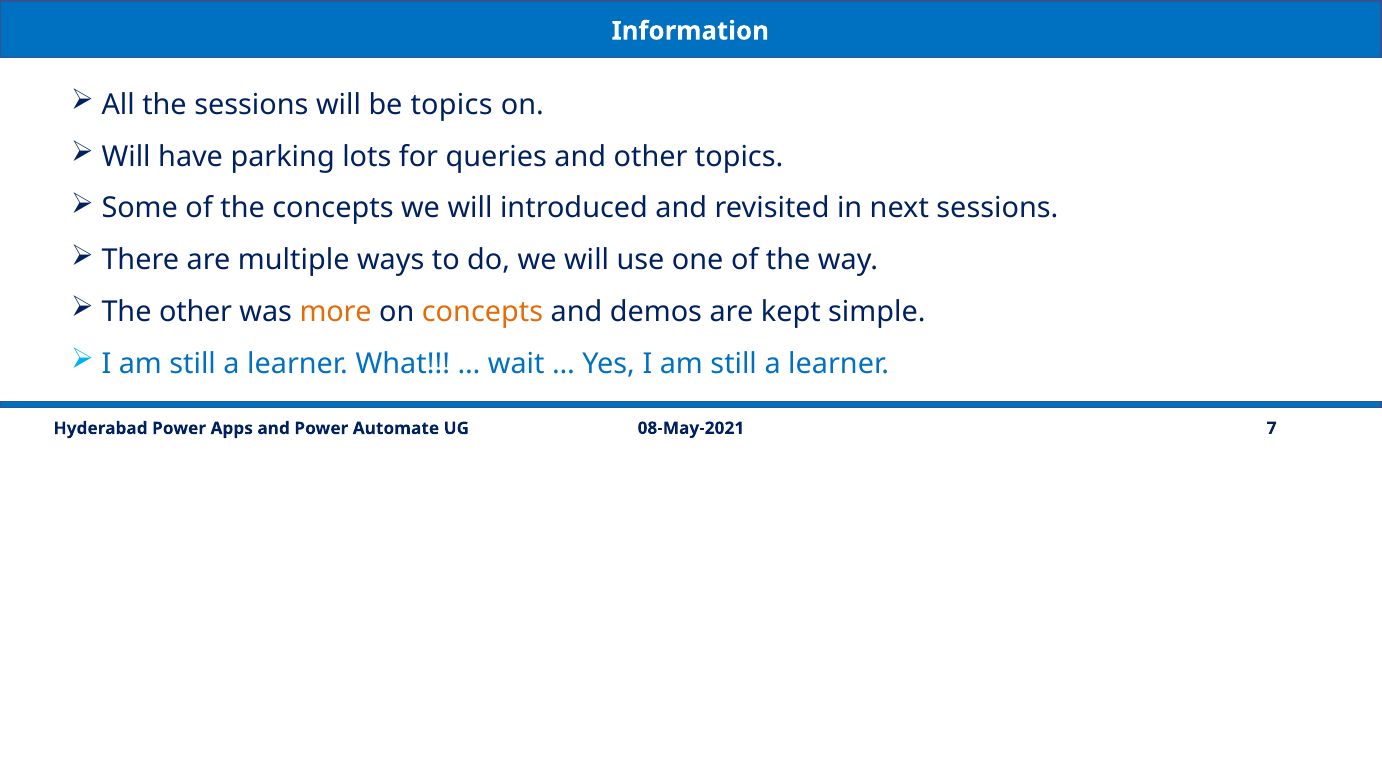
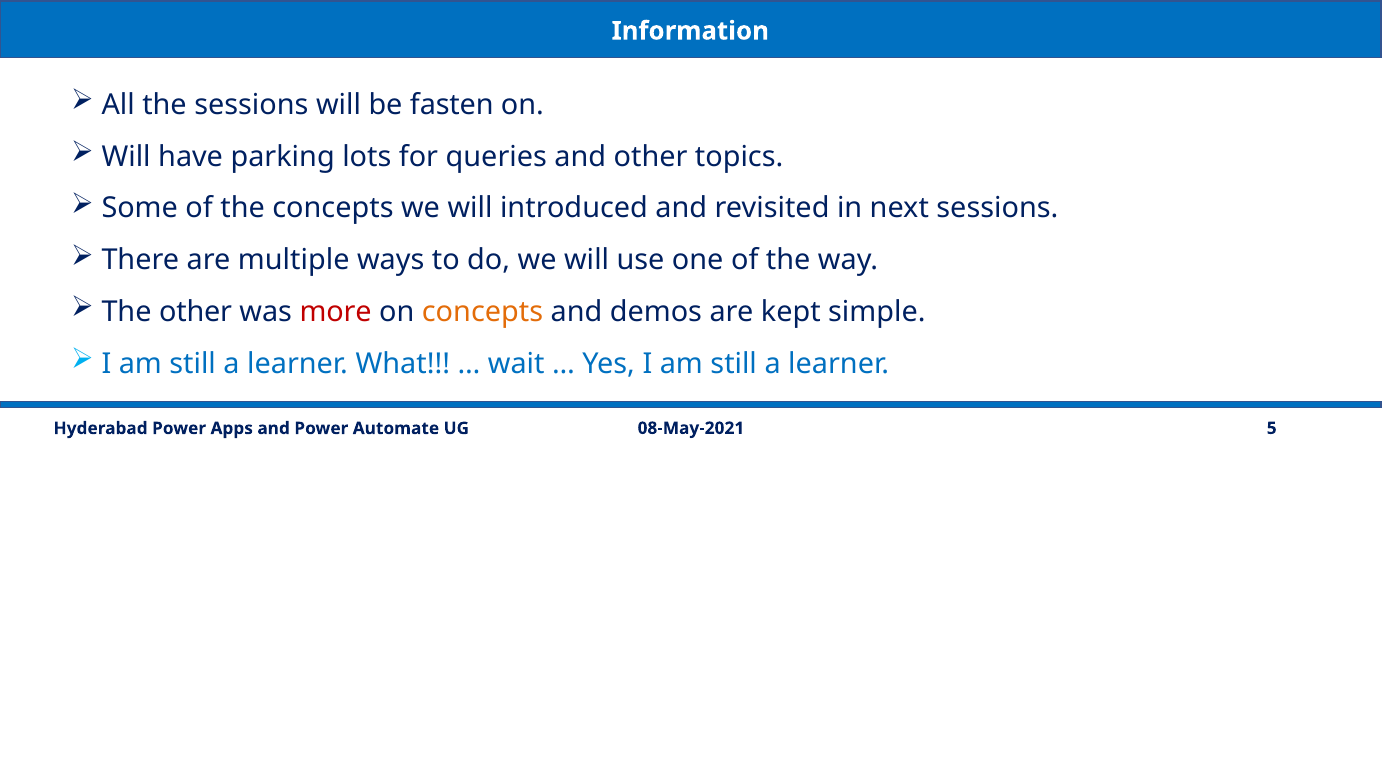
be topics: topics -> fasten
more colour: orange -> red
7: 7 -> 5
